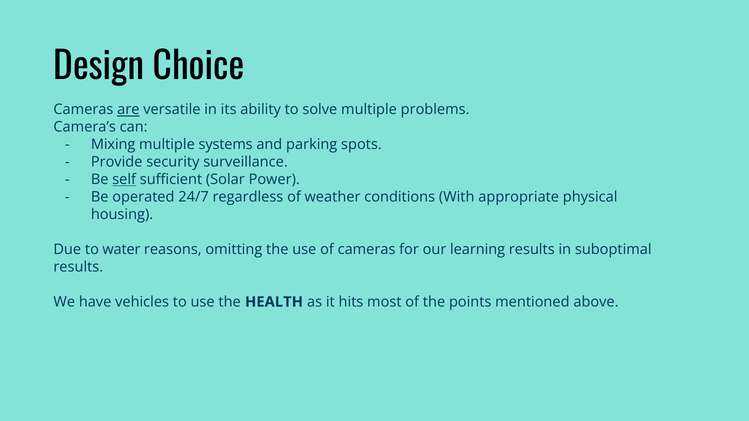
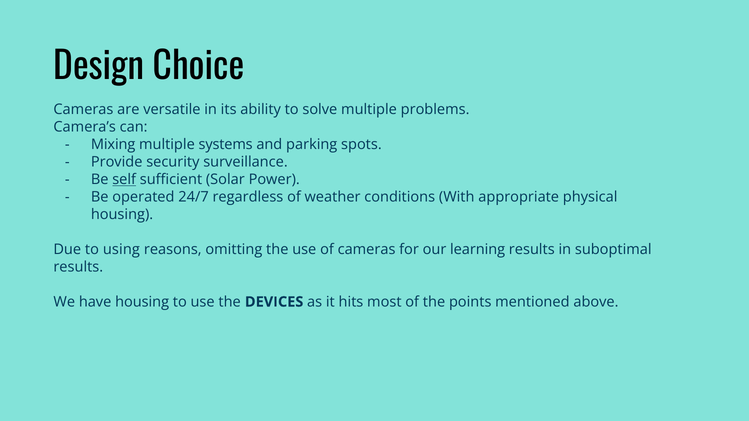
are underline: present -> none
water: water -> using
have vehicles: vehicles -> housing
HEALTH: HEALTH -> DEVICES
